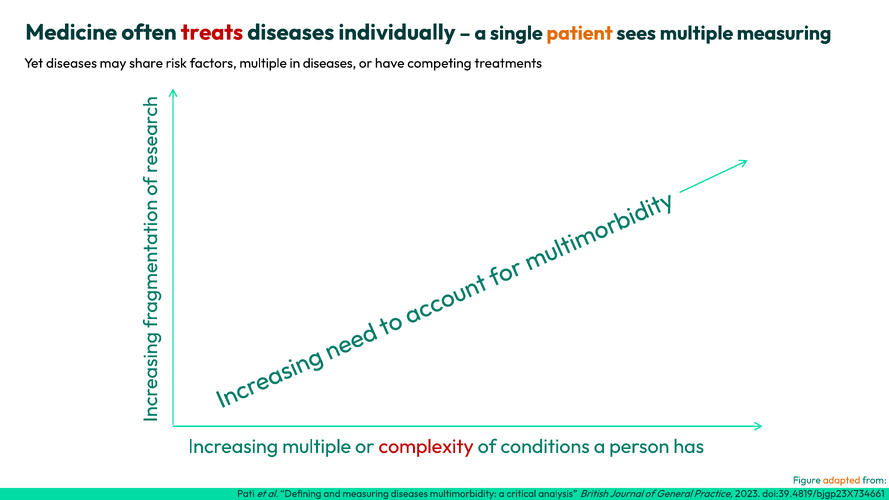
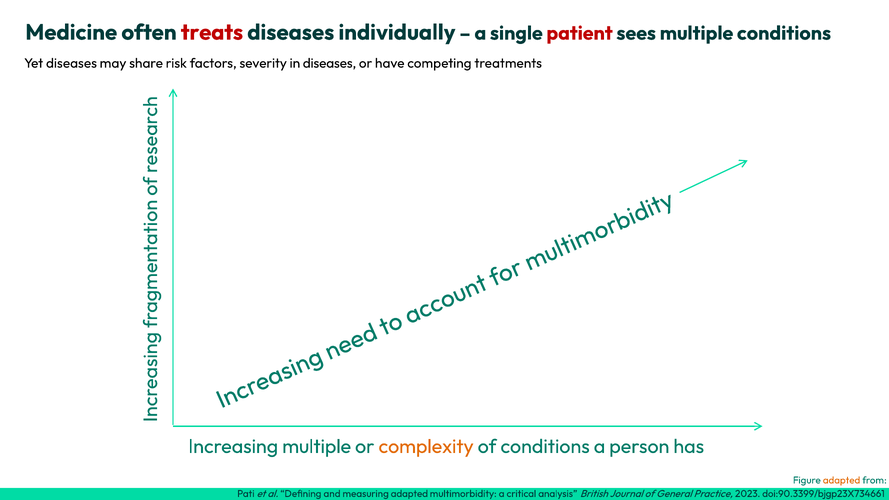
patient colour: orange -> red
multiple measuring: measuring -> conditions
factors multiple: multiple -> severity
complexity colour: red -> orange
measuring diseases: diseases -> adapted
doi:39.4819/bjgp23X734661: doi:39.4819/bjgp23X734661 -> doi:90.3399/bjgp23X734661
